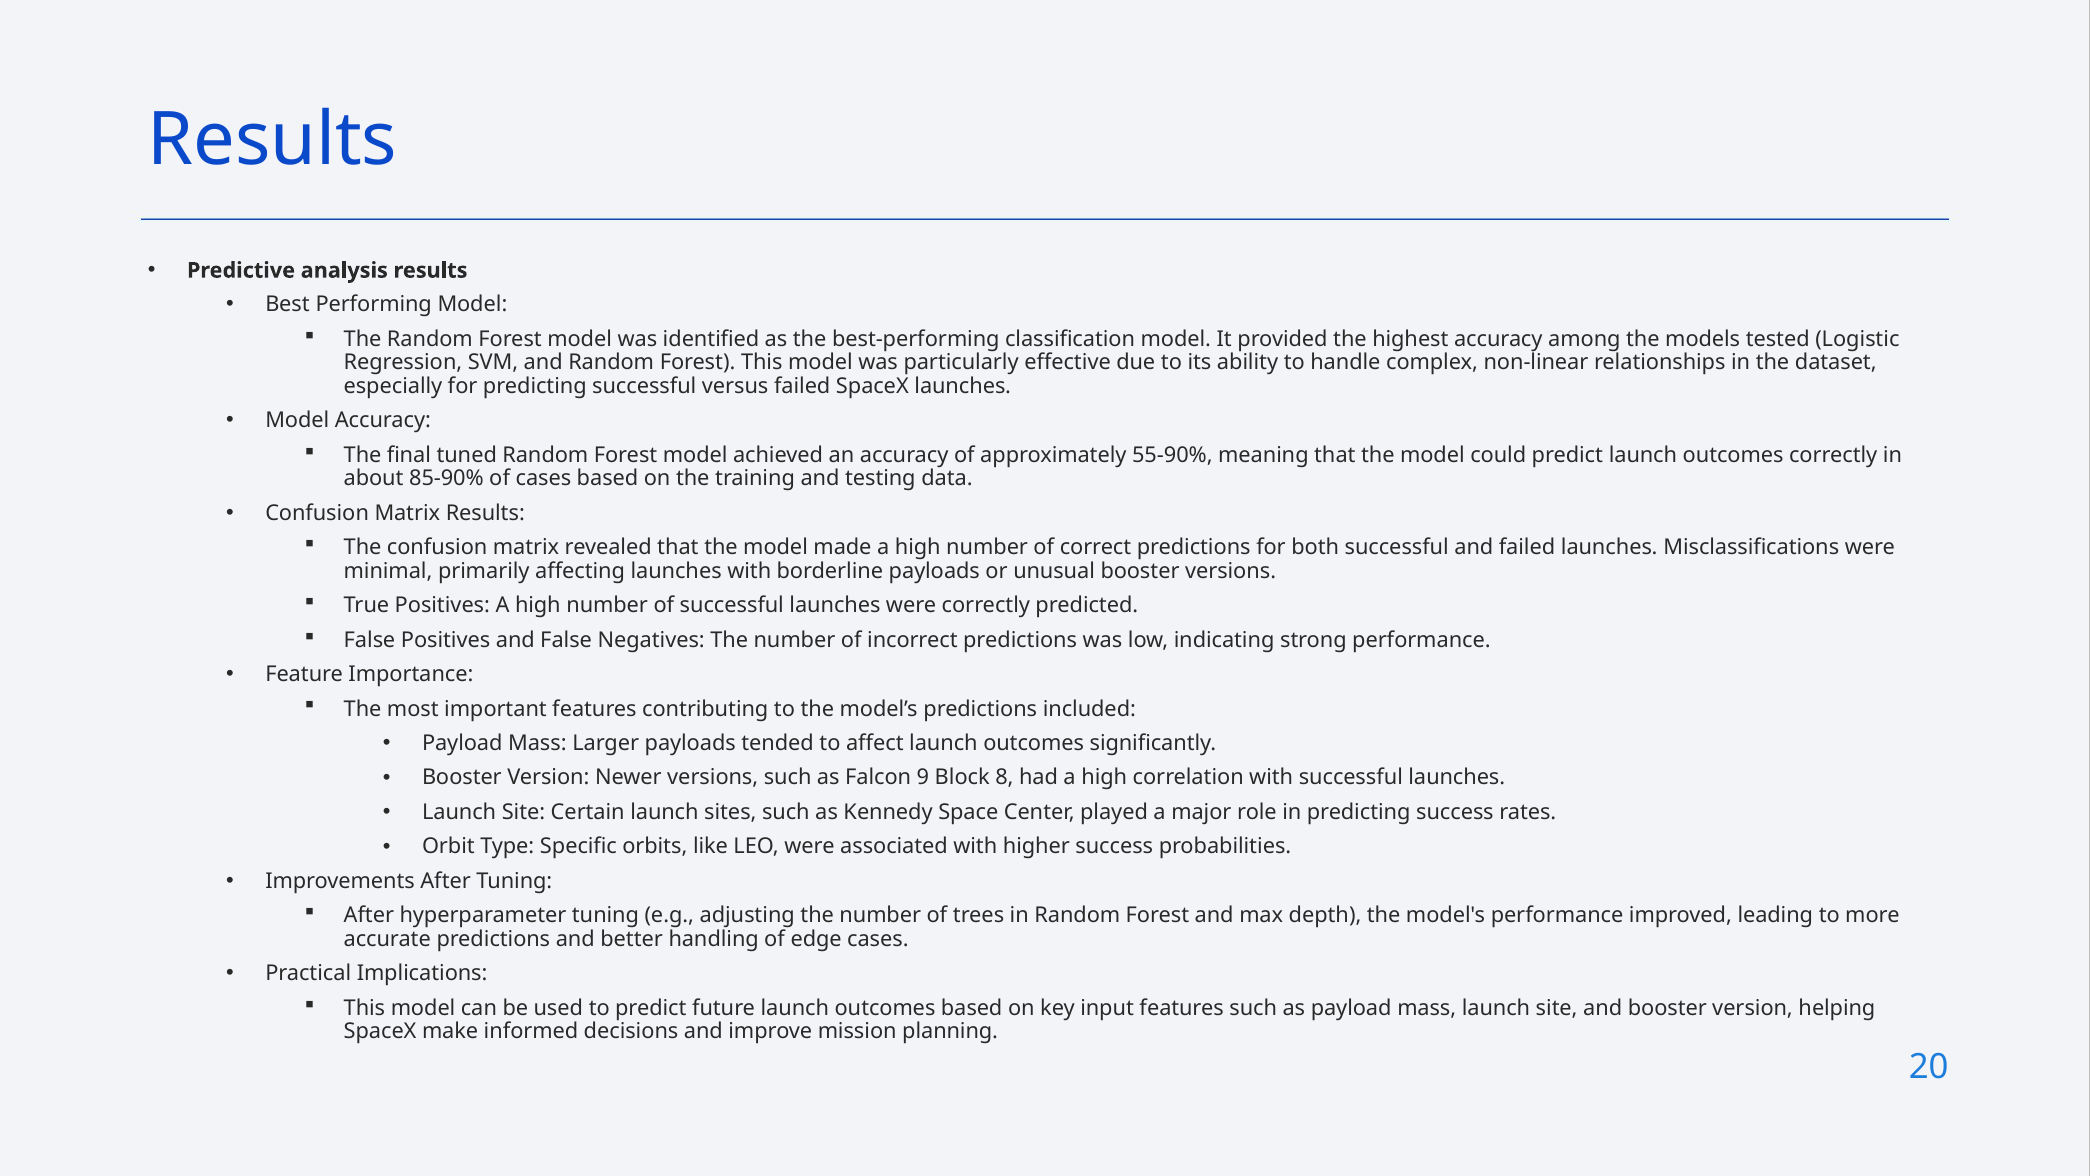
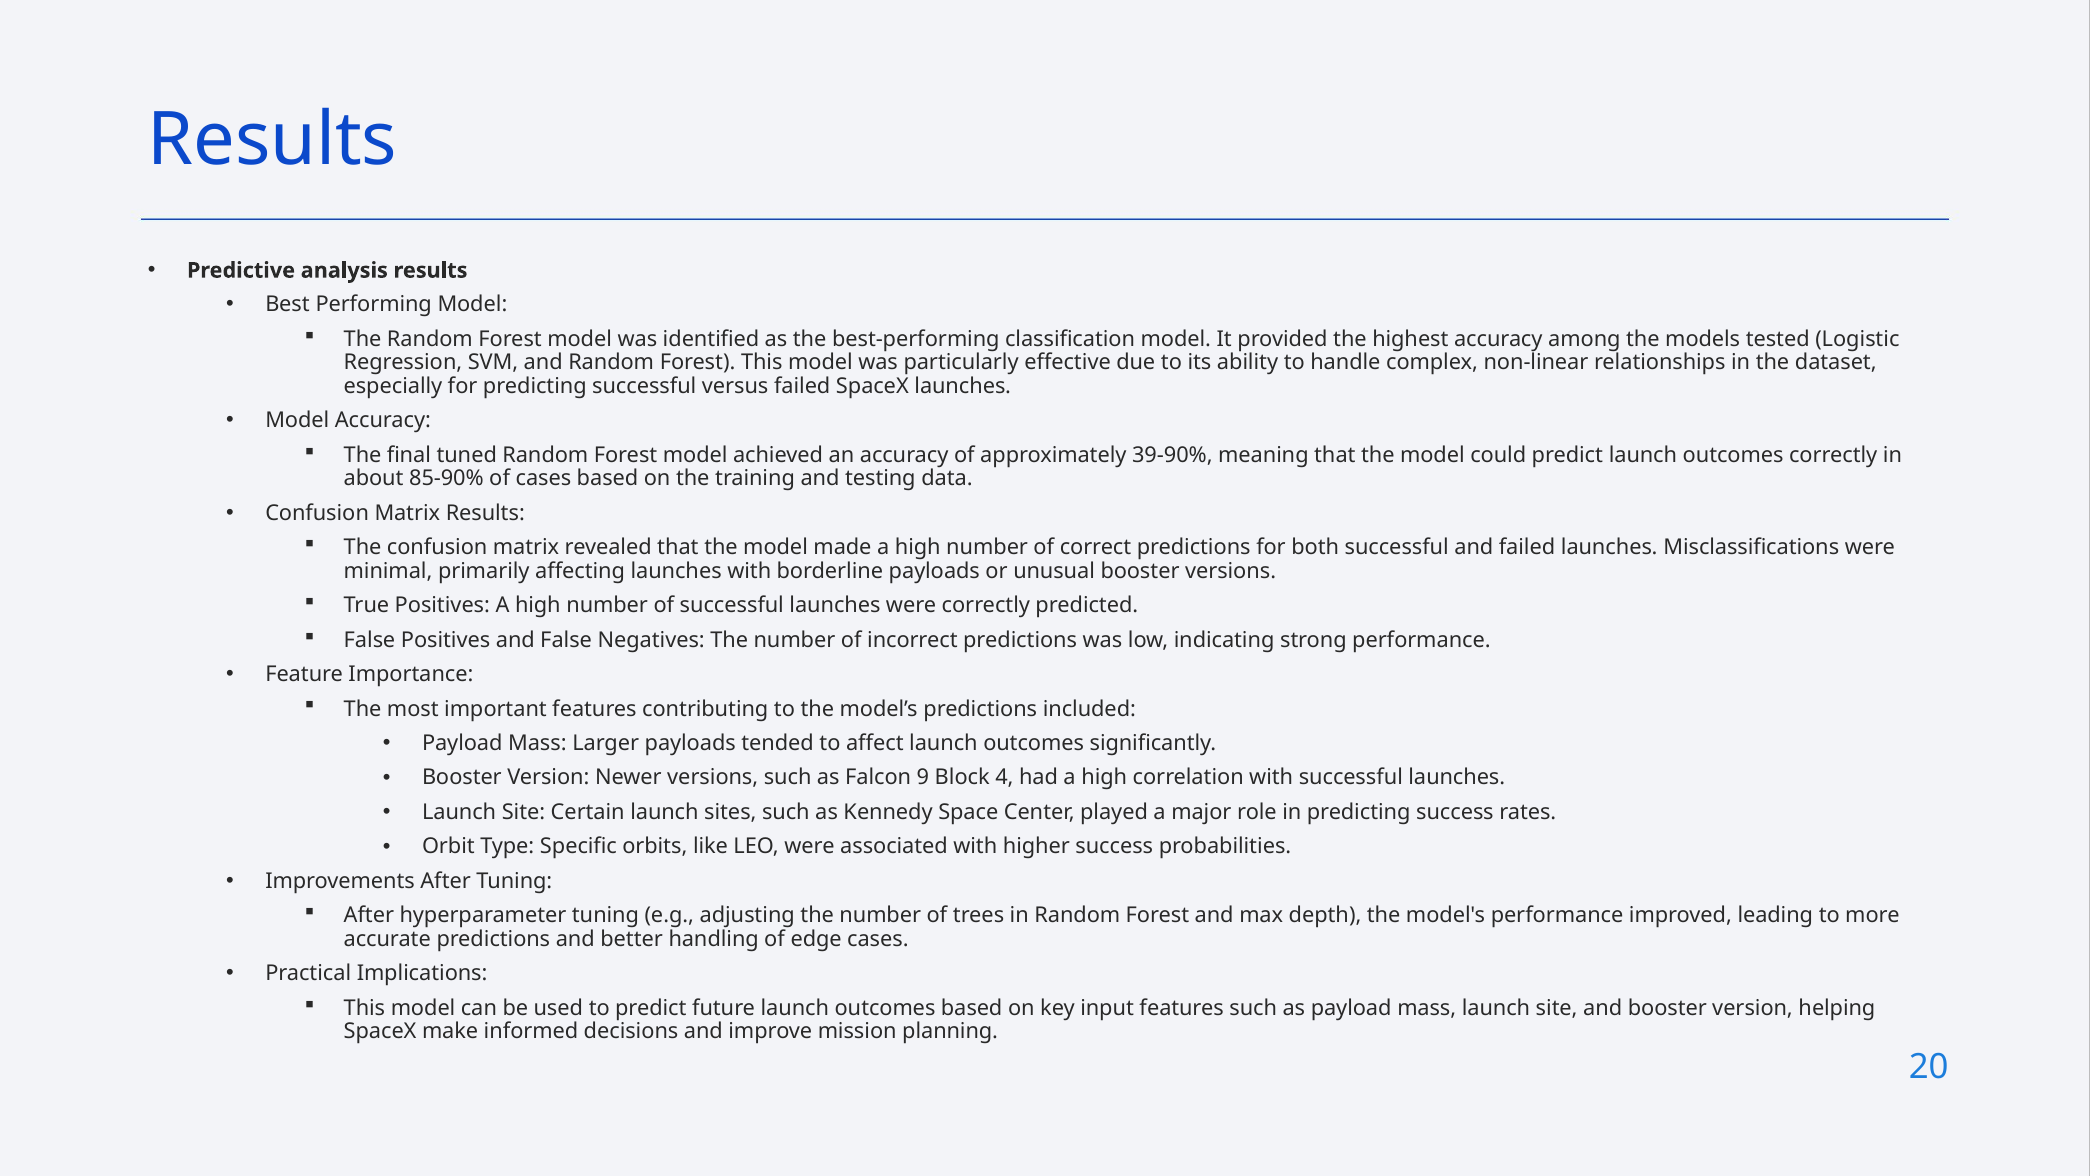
55-90%: 55-90% -> 39-90%
8: 8 -> 4
